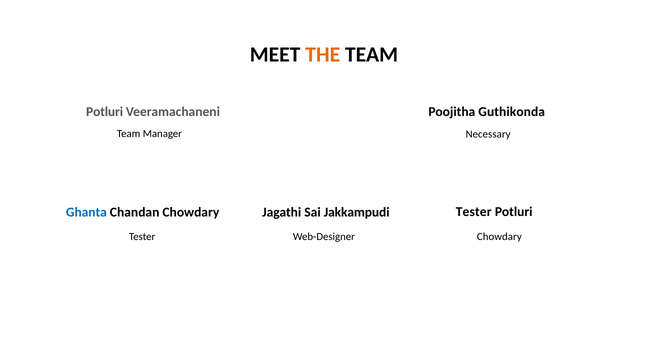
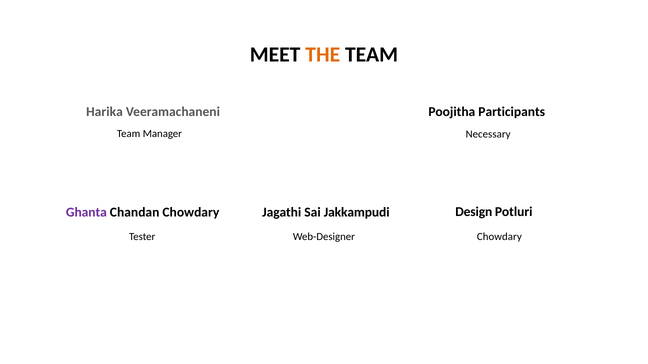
Potluri at (105, 112): Potluri -> Harika
Guthikonda: Guthikonda -> Participants
Tester at (474, 212): Tester -> Design
Ghanta colour: blue -> purple
